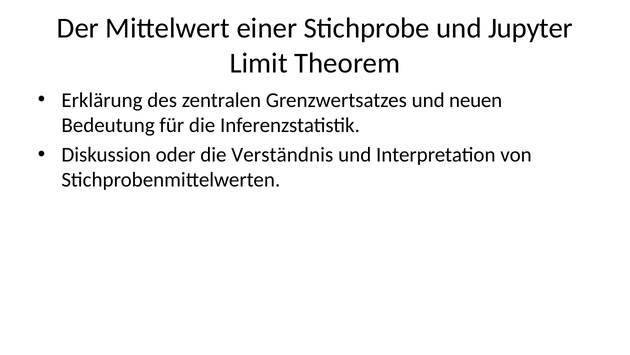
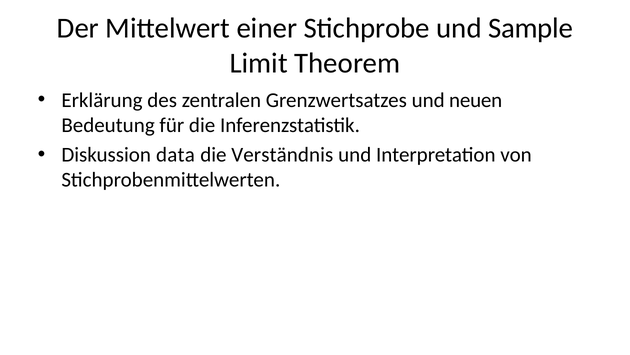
Jupyter: Jupyter -> Sample
oder: oder -> data
